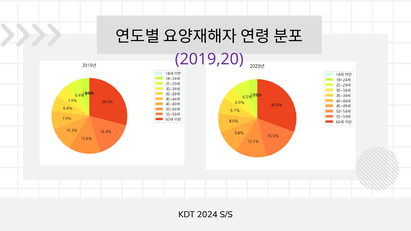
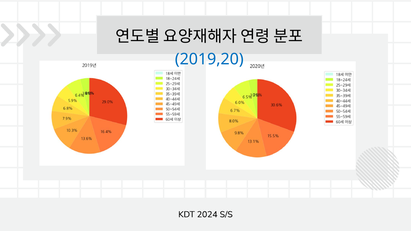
2019,20 colour: purple -> blue
